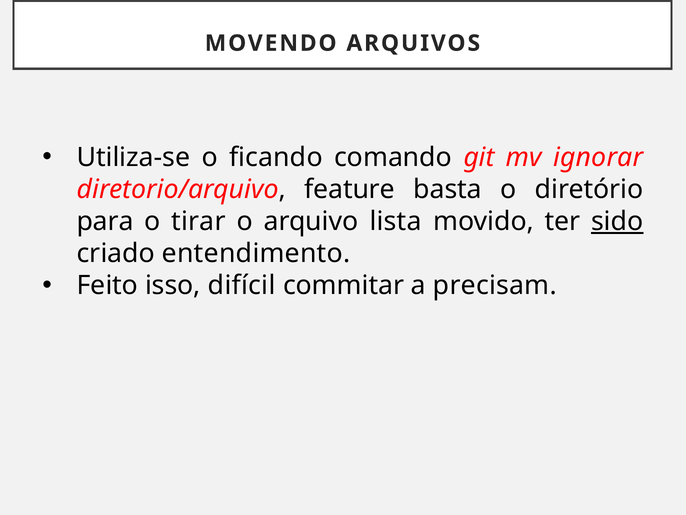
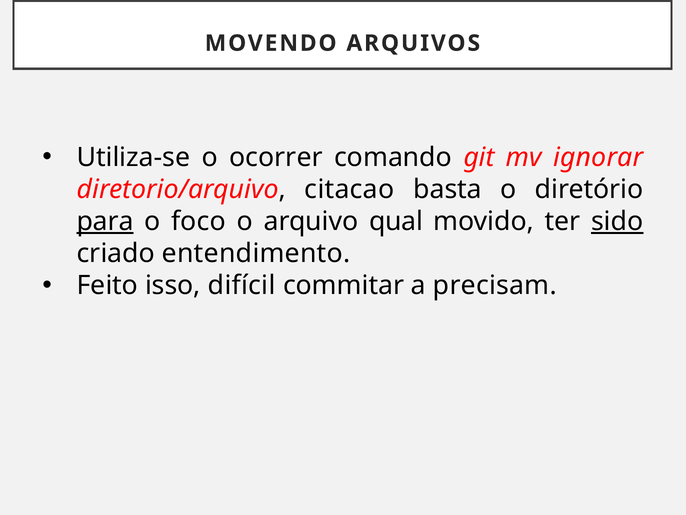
ficando: ficando -> ocorrer
feature: feature -> citacao
para underline: none -> present
tirar: tirar -> foco
lista: lista -> qual
